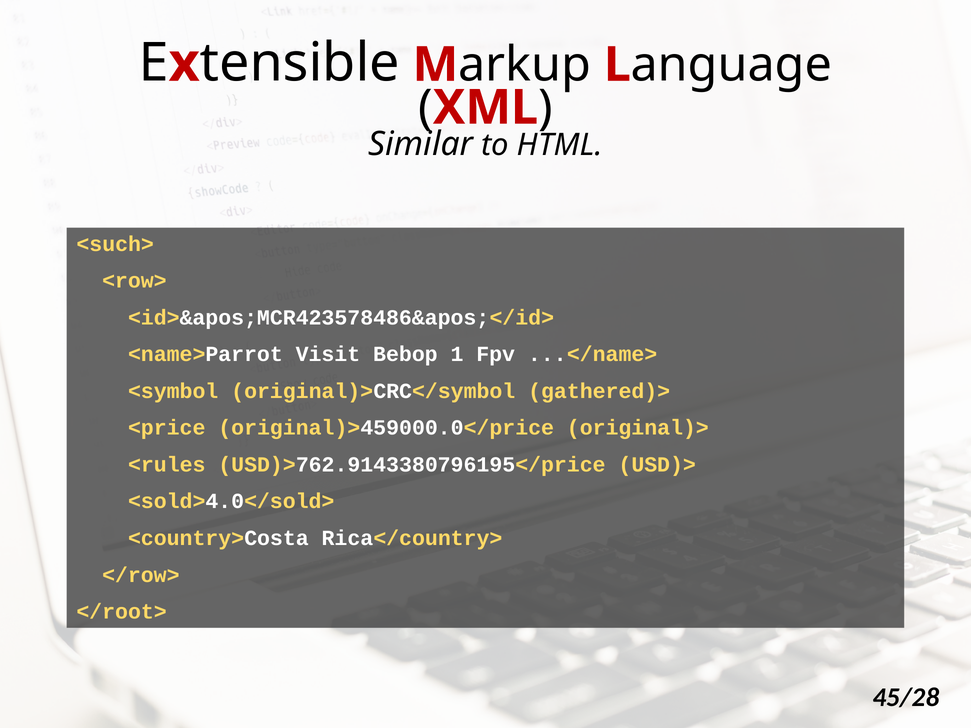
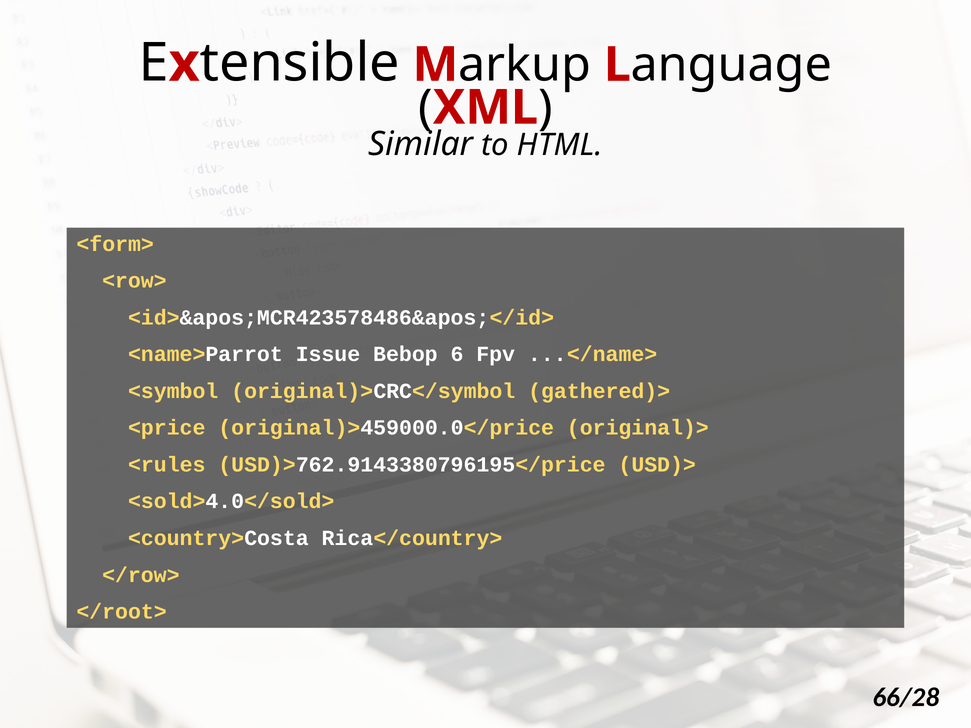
<such>: <such> -> <form>
Visit: Visit -> Issue
1: 1 -> 6
45/28: 45/28 -> 66/28
